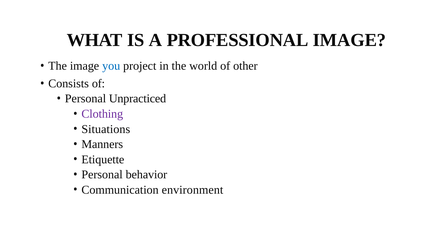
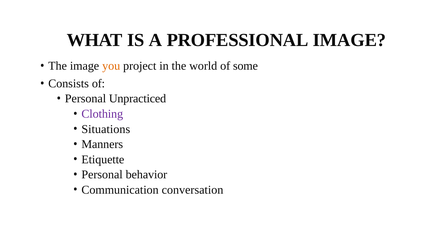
you colour: blue -> orange
other: other -> some
environment: environment -> conversation
